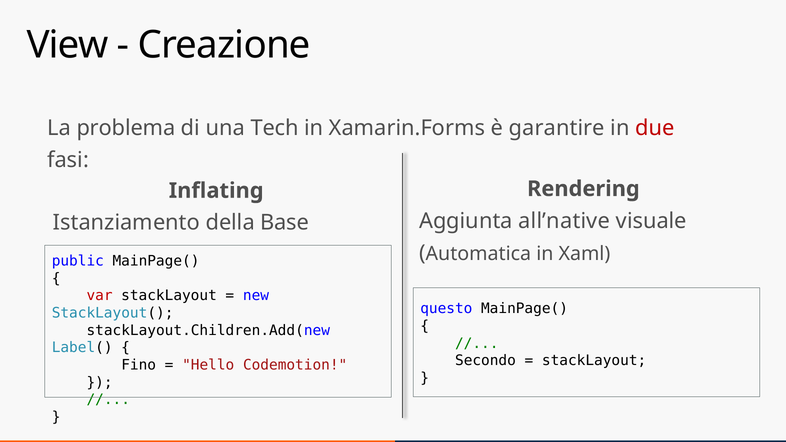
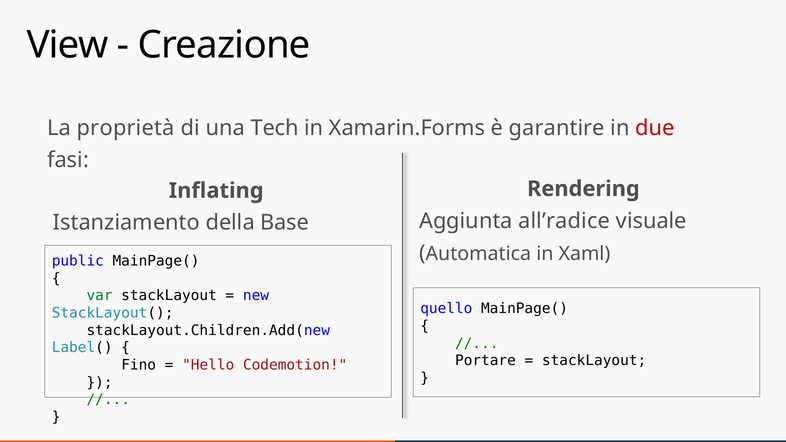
problema: problema -> proprietà
all’native: all’native -> all’radice
var colour: red -> green
questo: questo -> quello
Secondo: Secondo -> Portare
